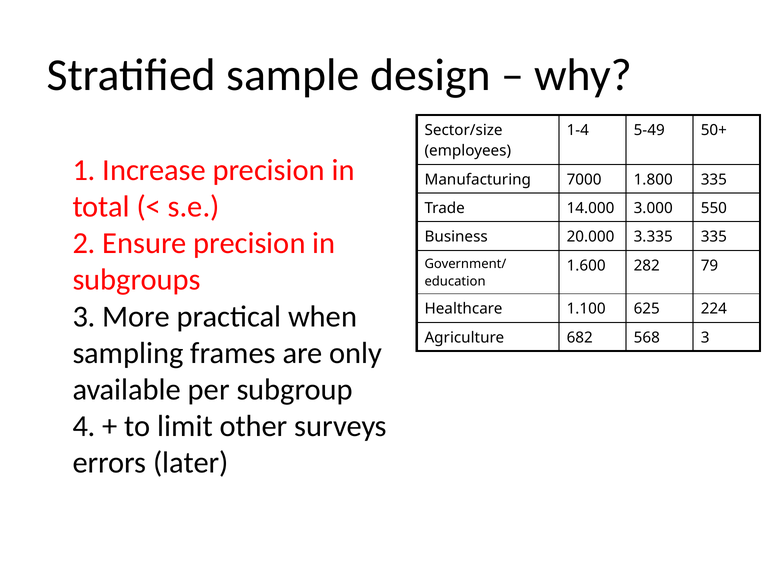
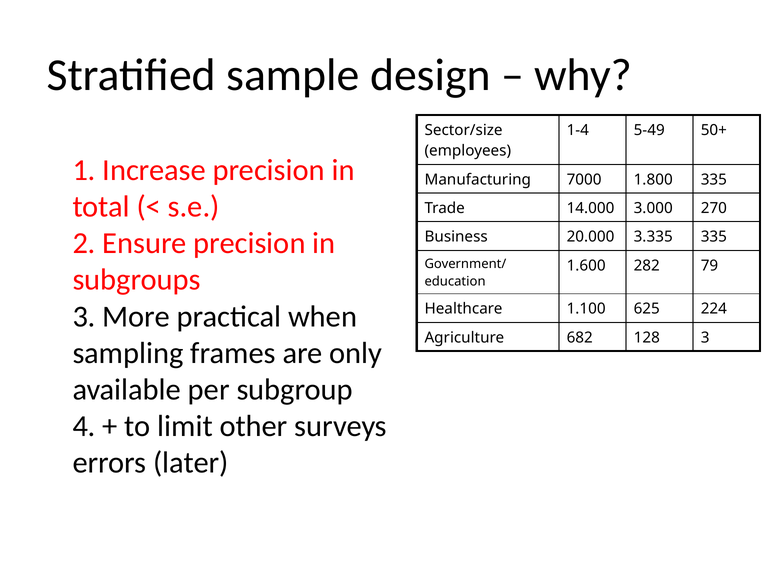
550: 550 -> 270
568: 568 -> 128
